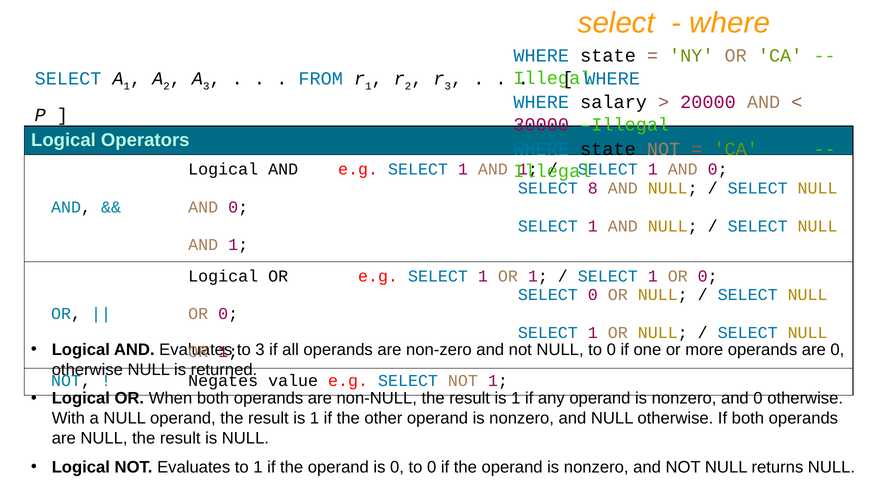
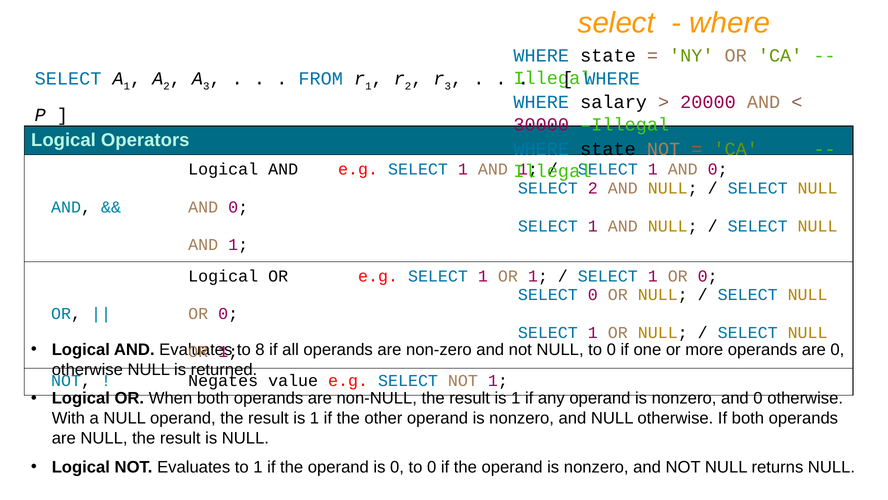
SELECT 8: 8 -> 2
to 3: 3 -> 8
